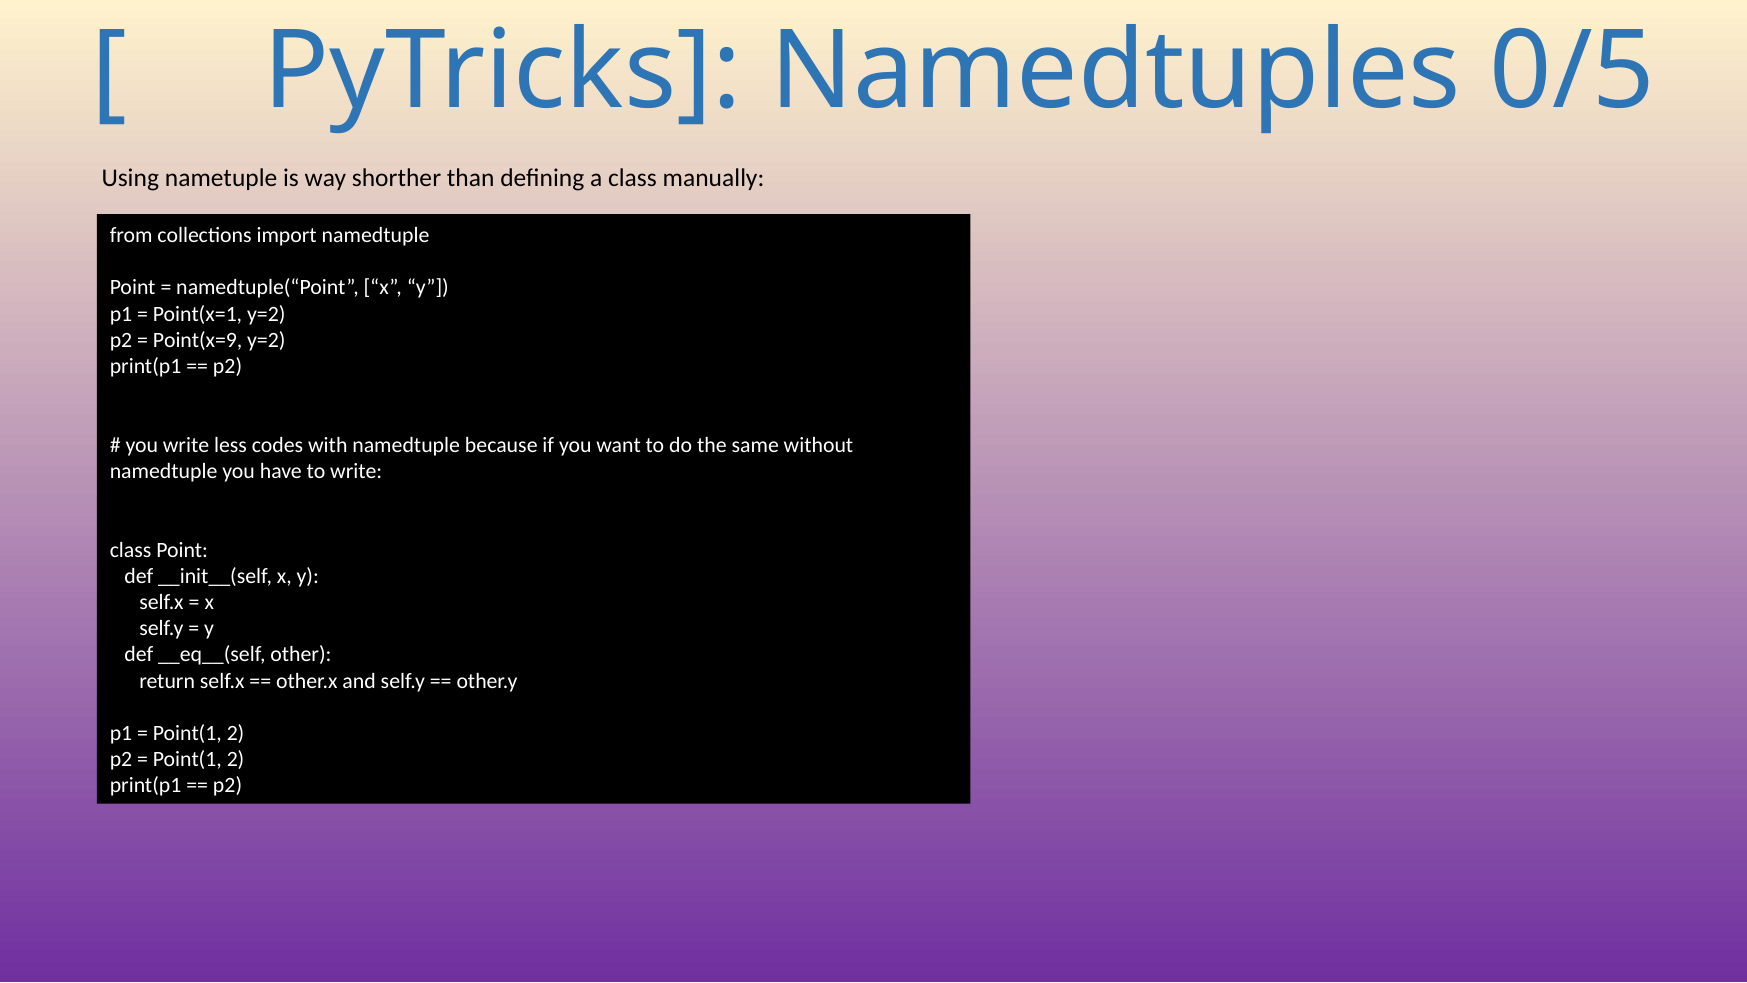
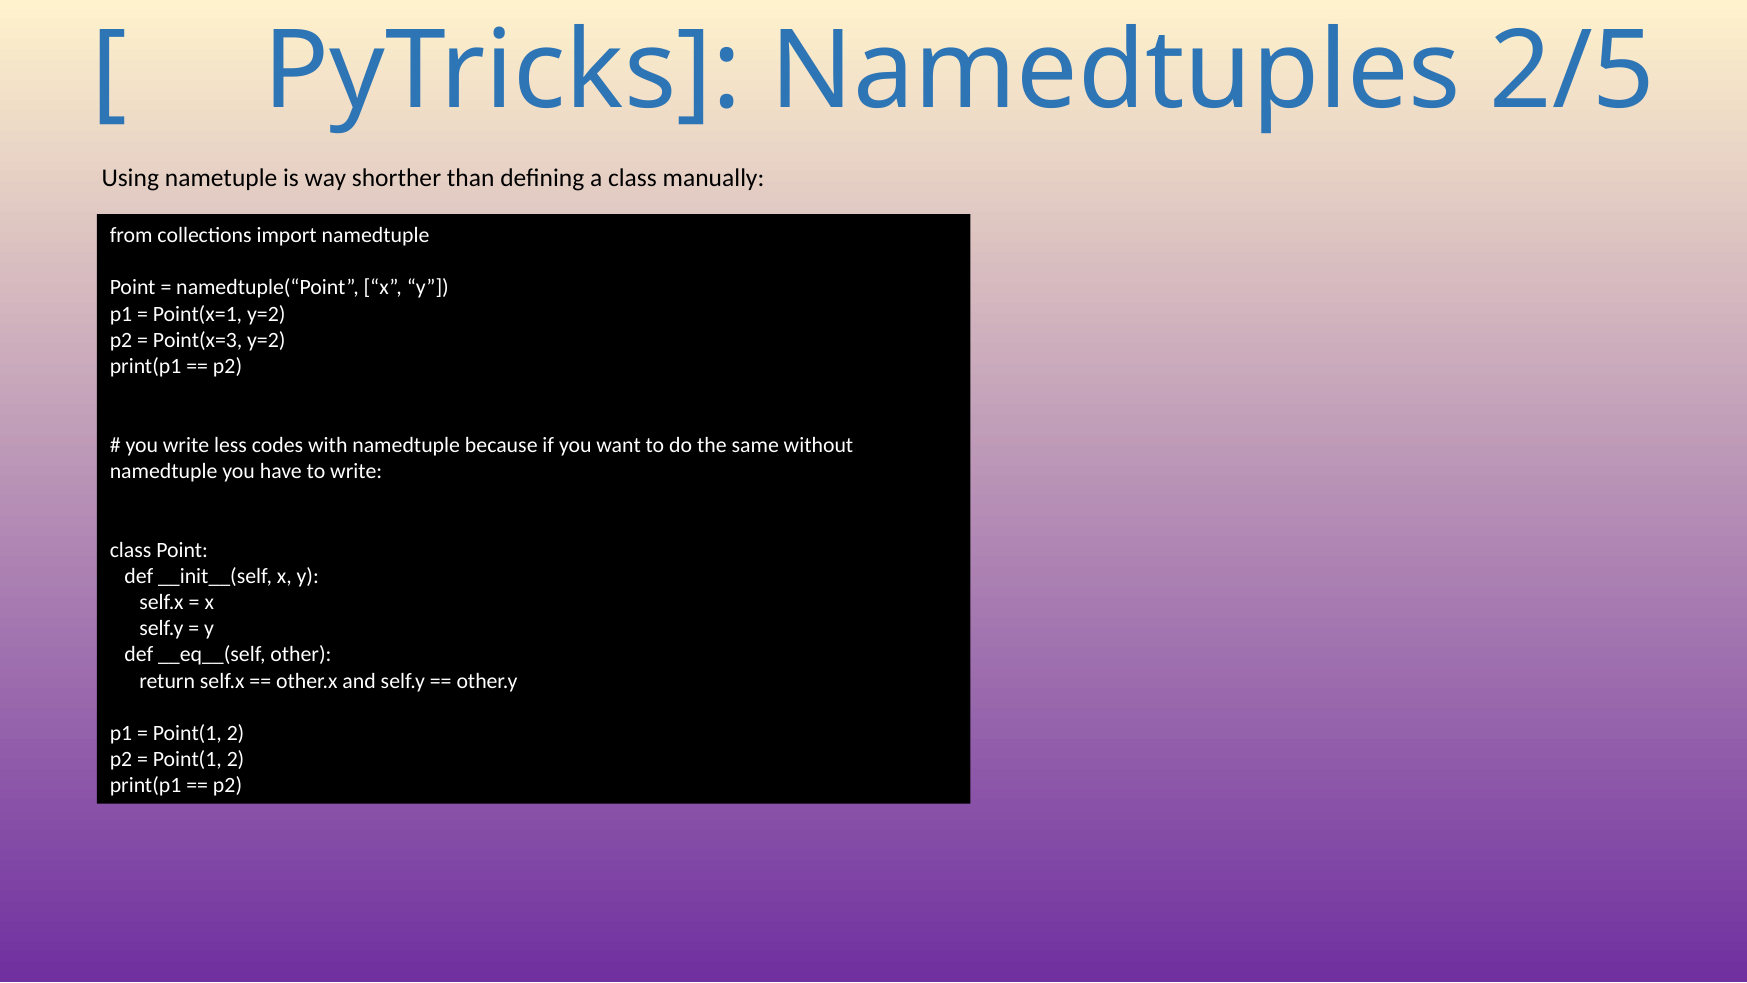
0/5: 0/5 -> 2/5
Point(x=9: Point(x=9 -> Point(x=3
